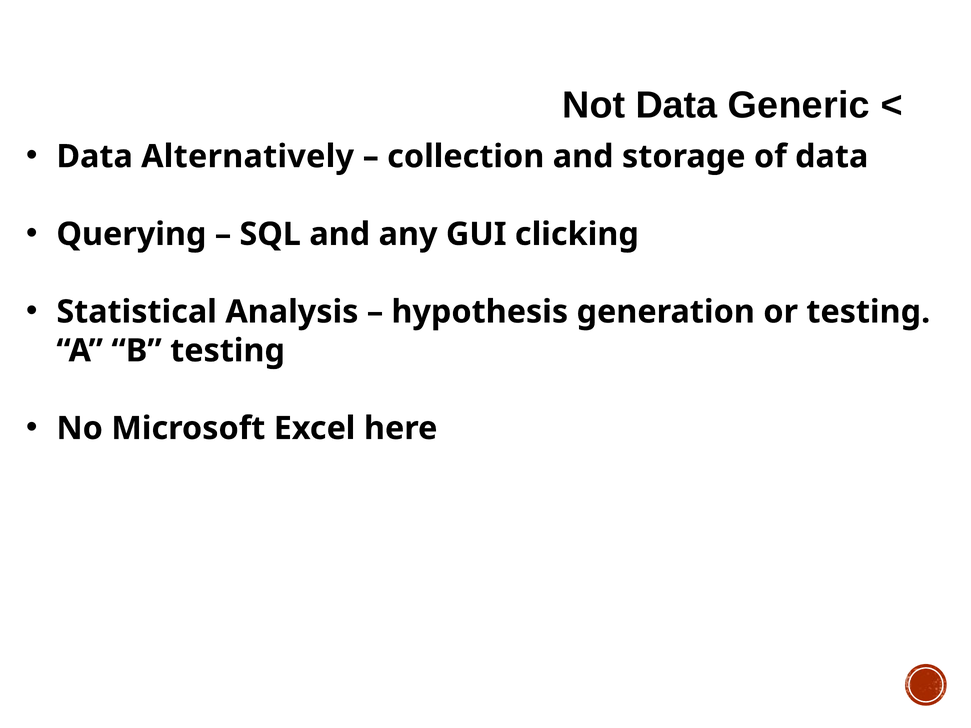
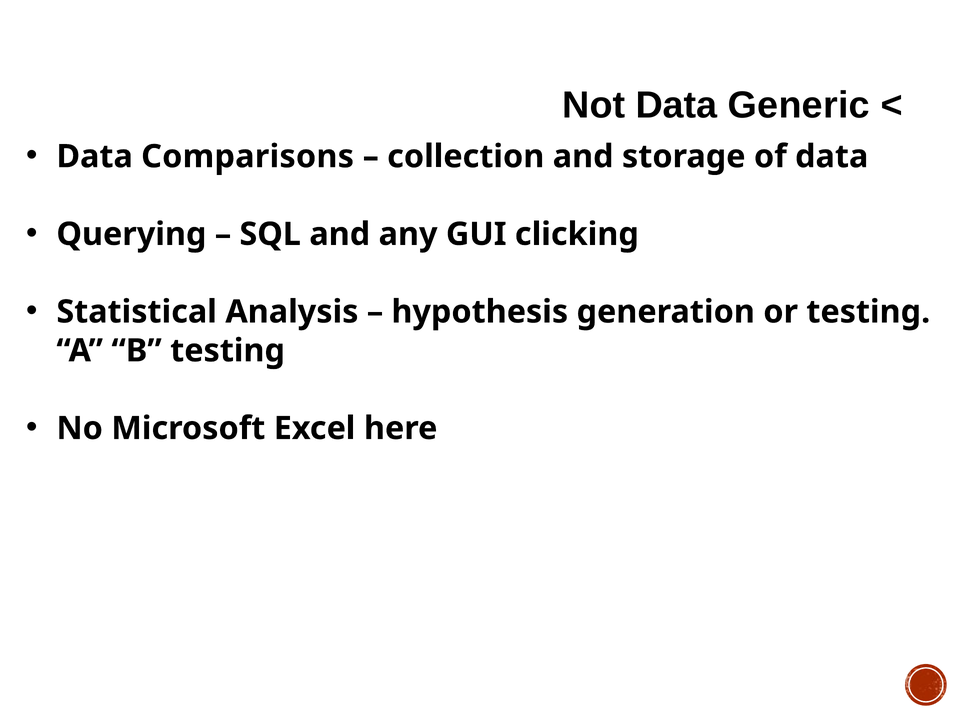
Alternatively: Alternatively -> Comparisons
